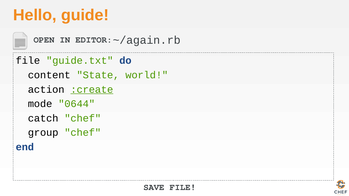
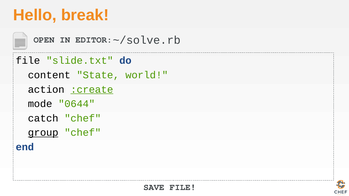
guide: guide -> break
~/again.rb: ~/again.rb -> ~/solve.rb
guide.txt: guide.txt -> slide.txt
group underline: none -> present
